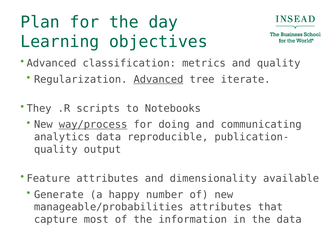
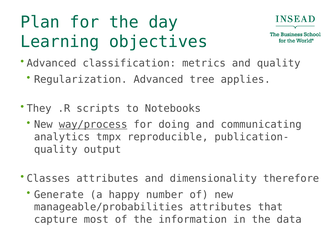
Advanced at (158, 79) underline: present -> none
iterate: iterate -> applies
analytics data: data -> tmpx
Feature: Feature -> Classes
available: available -> therefore
